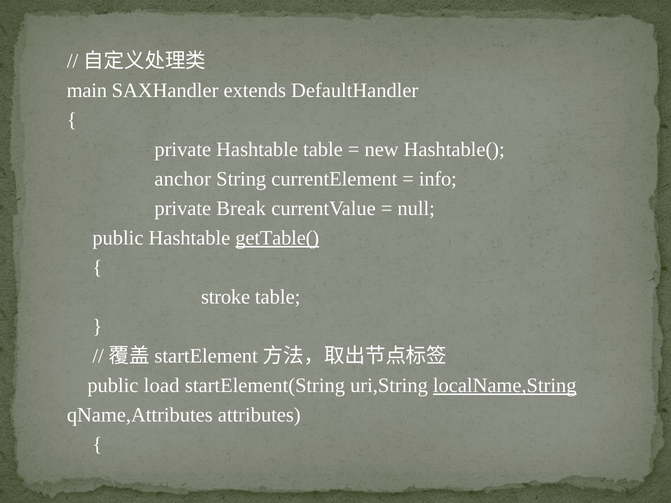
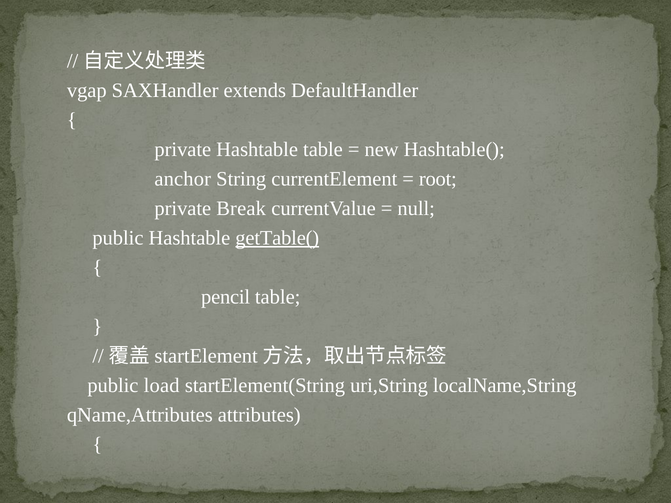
main: main -> vgap
info: info -> root
stroke: stroke -> pencil
localName,String underline: present -> none
